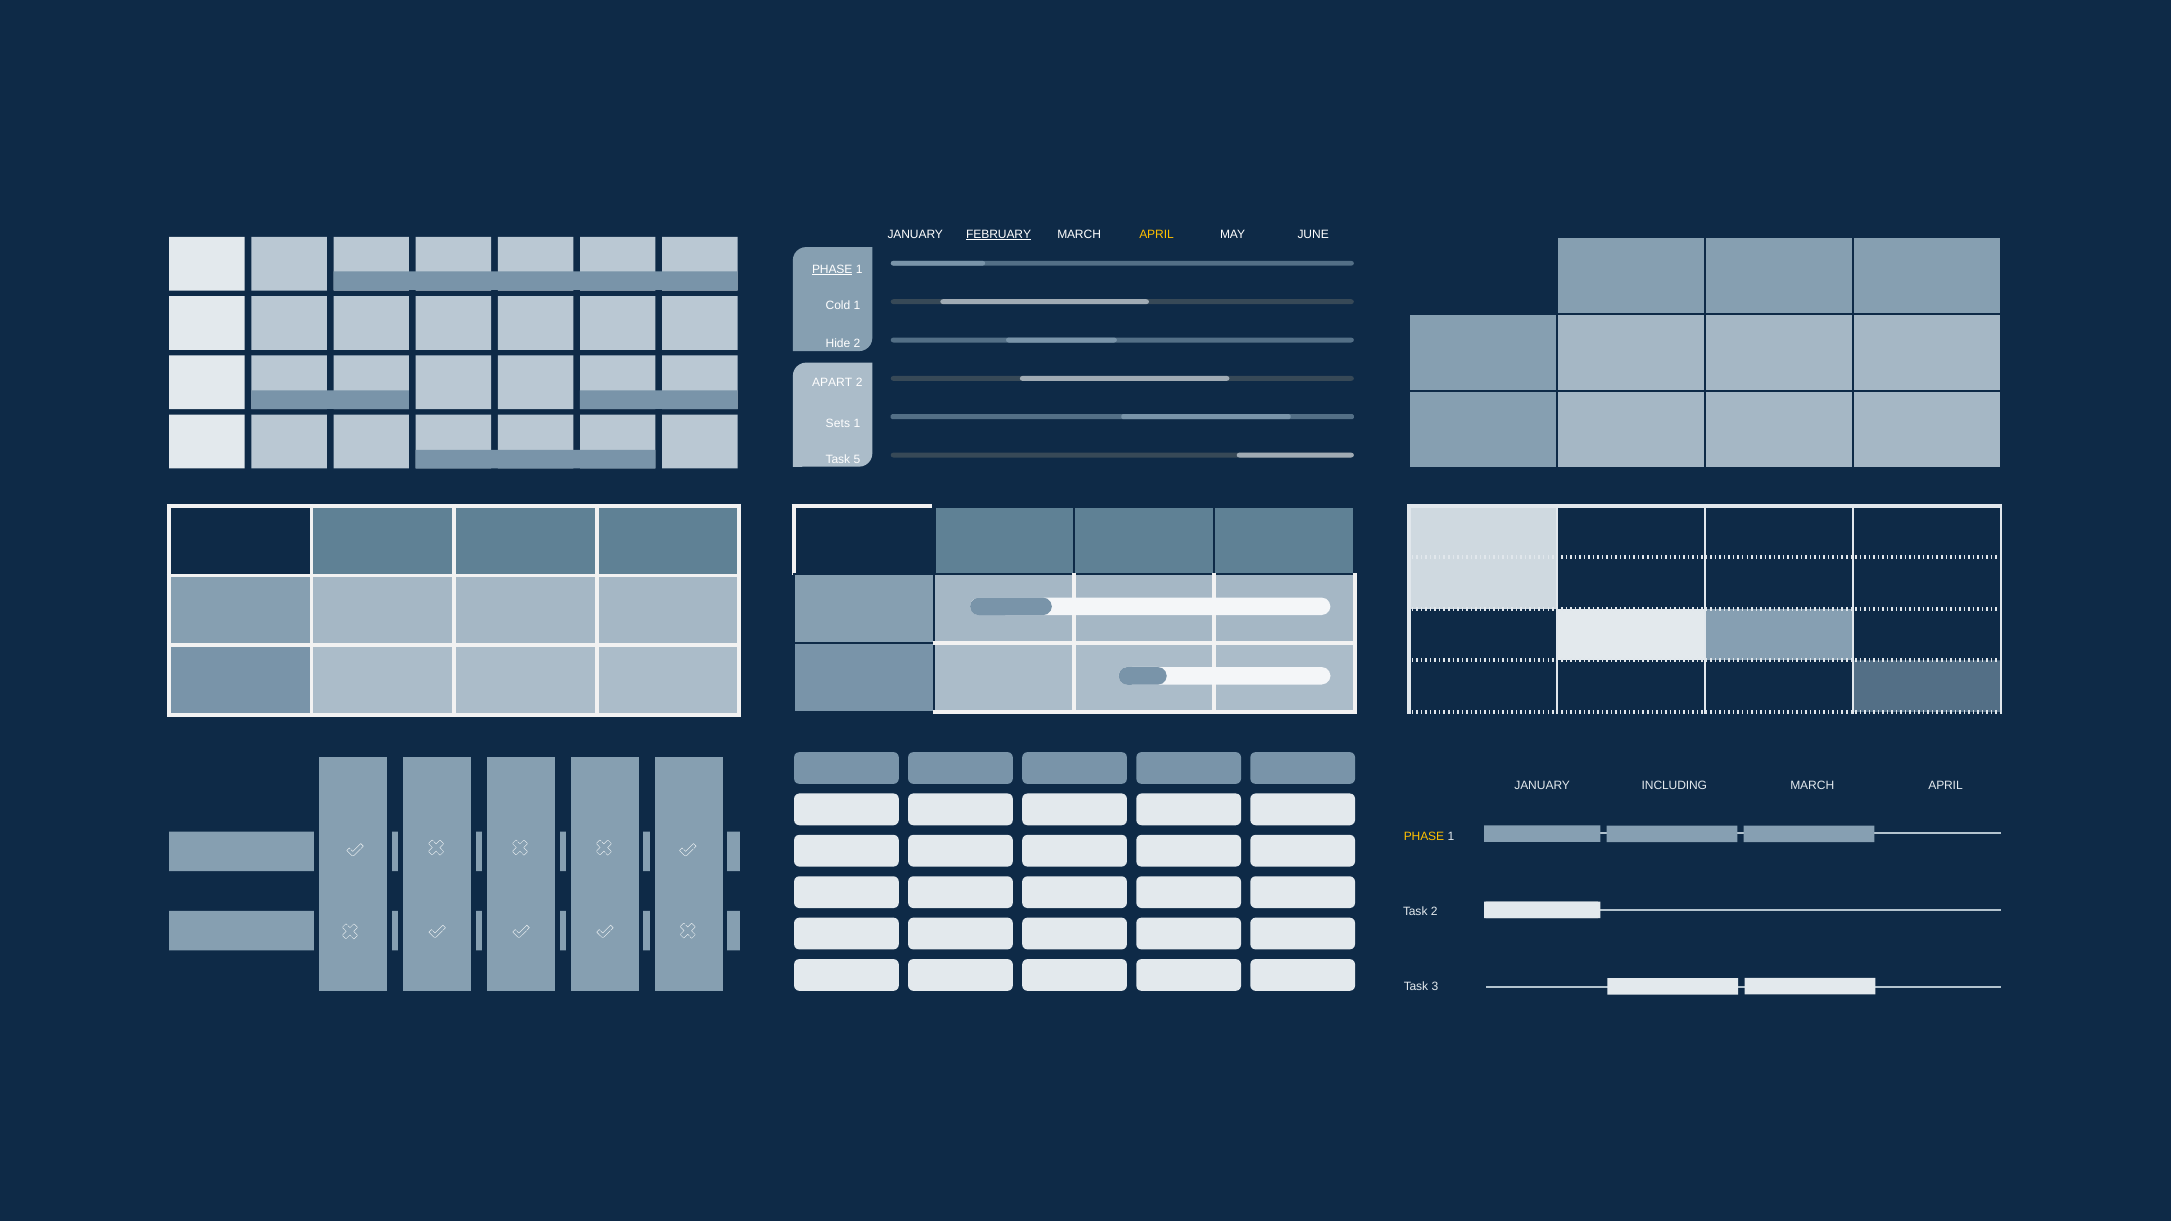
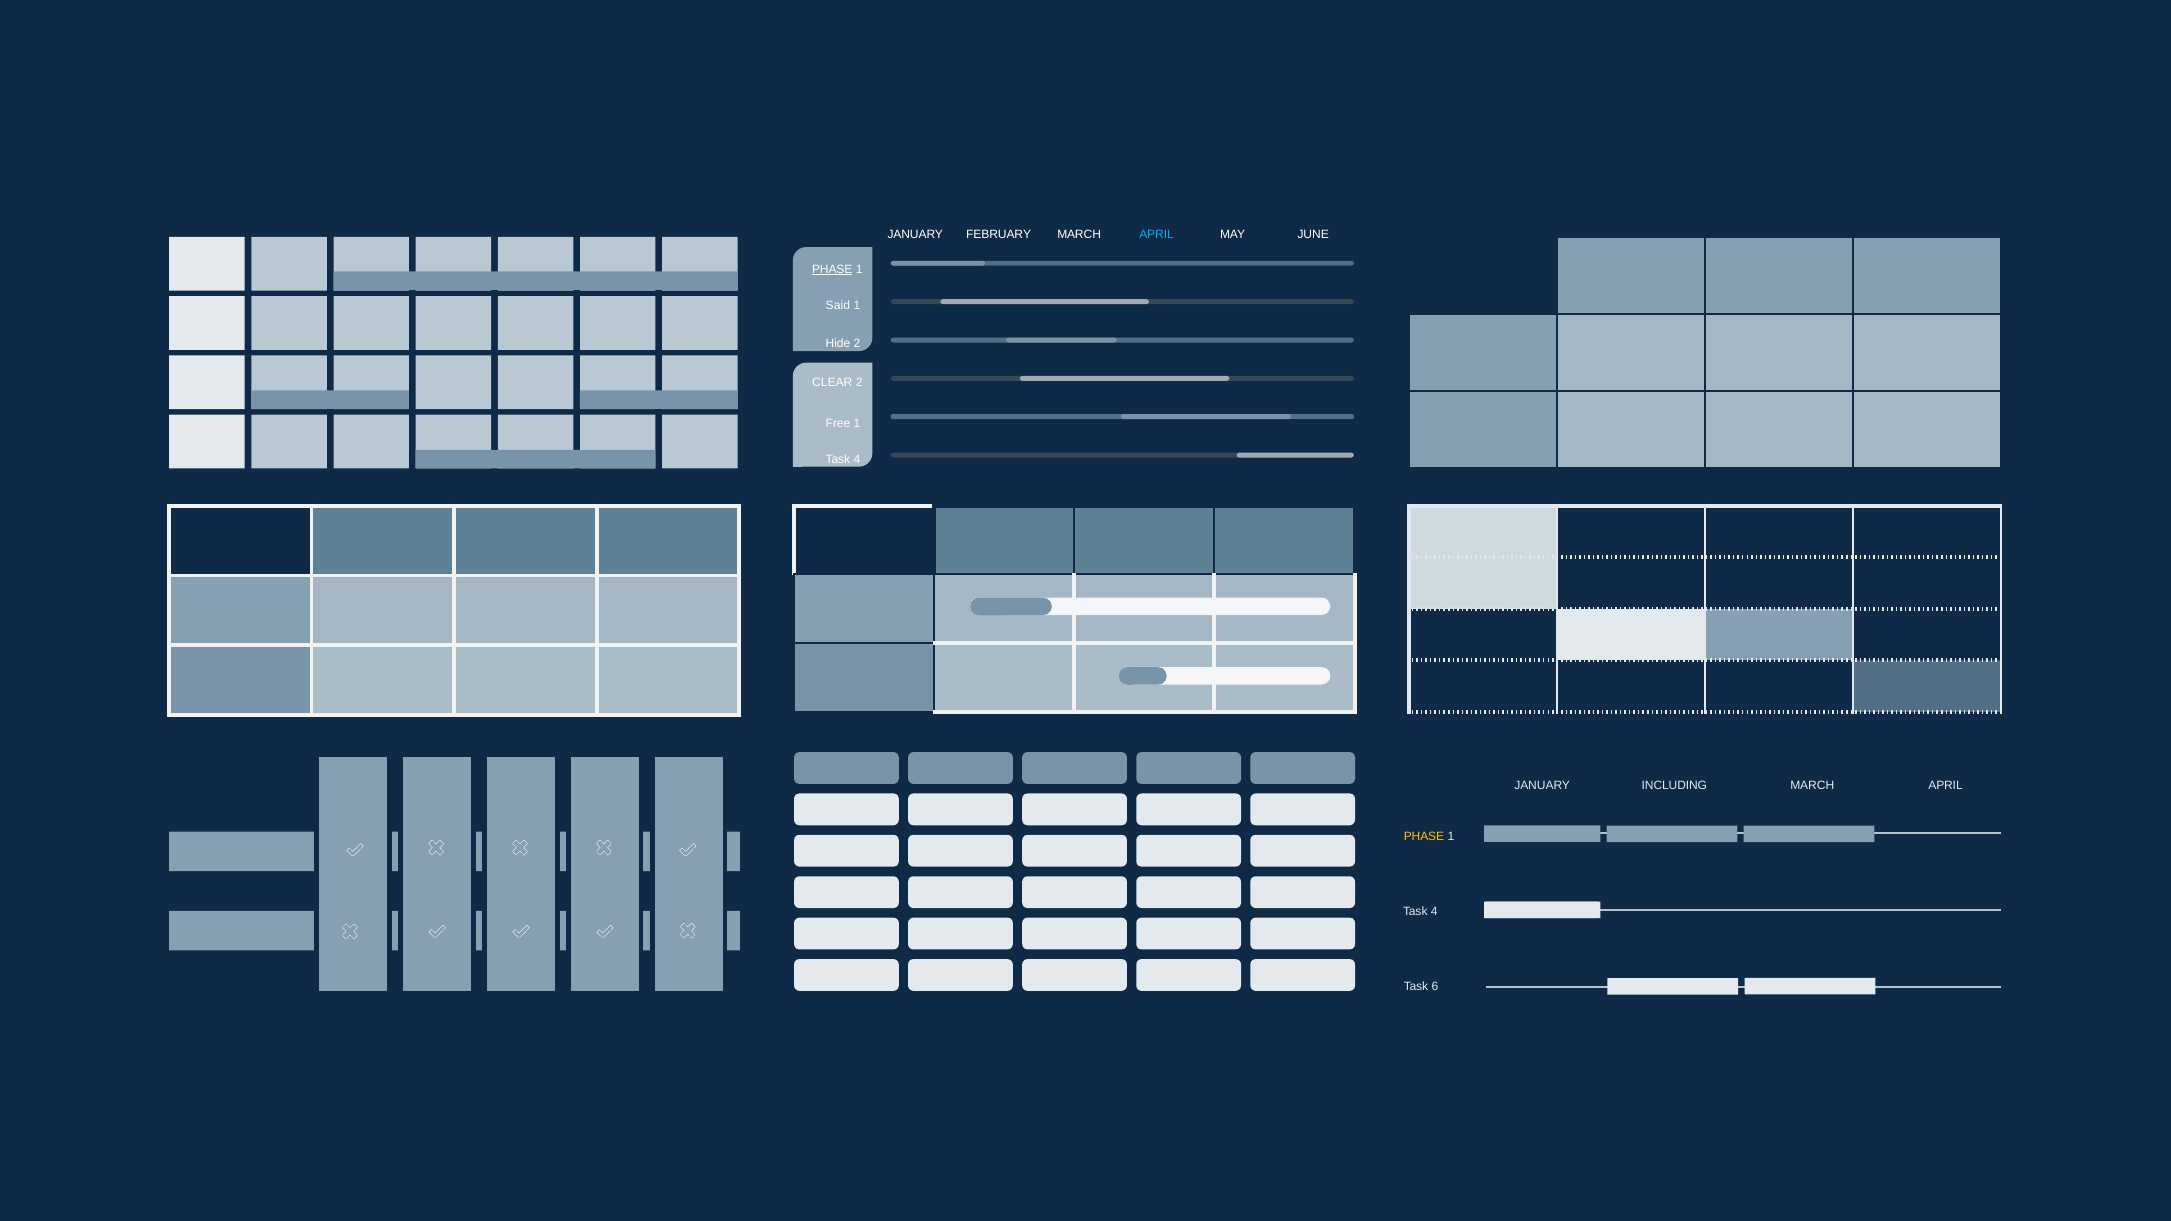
FEBRUARY underline: present -> none
APRIL at (1157, 234) colour: yellow -> light blue
Cold: Cold -> Said
APART: APART -> CLEAR
Sets: Sets -> Free
5 at (857, 460): 5 -> 4
2 at (1434, 912): 2 -> 4
3: 3 -> 6
